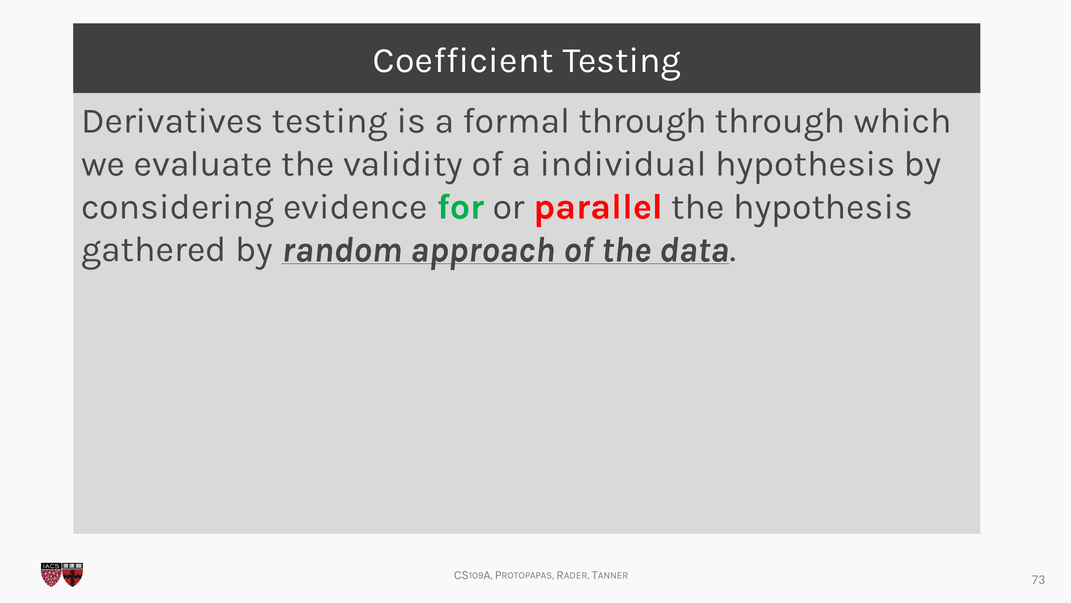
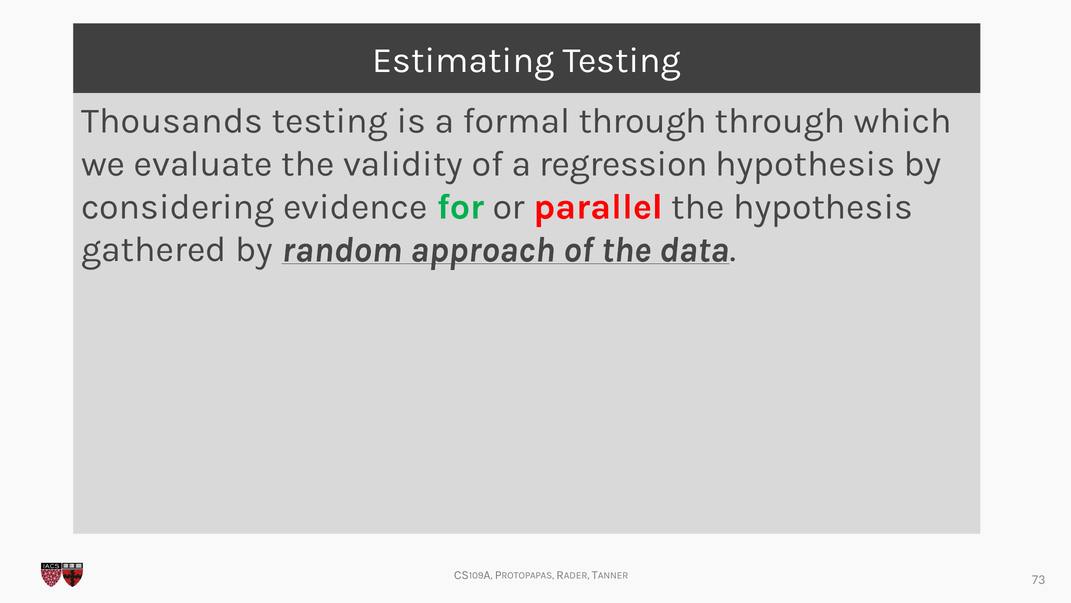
Coefficient: Coefficient -> Estimating
Derivatives: Derivatives -> Thousands
individual: individual -> regression
